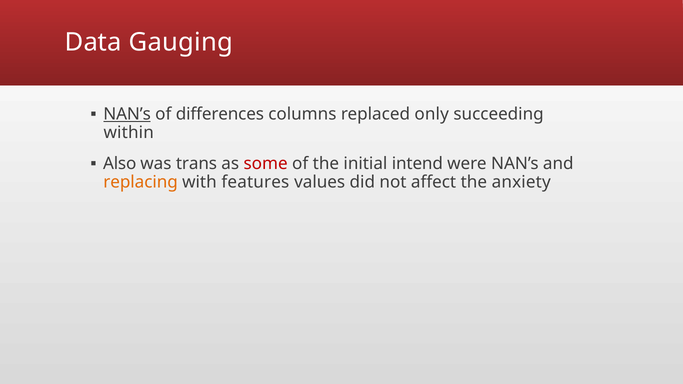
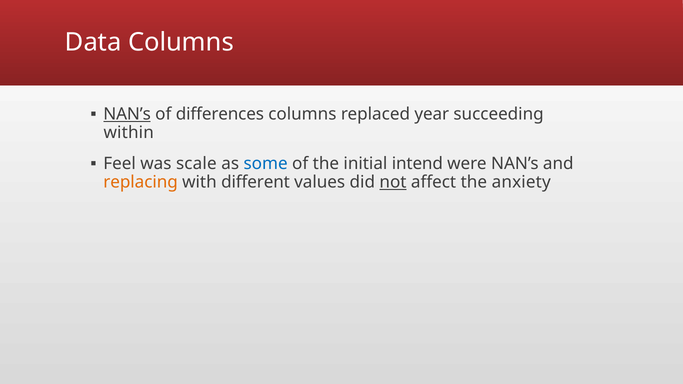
Data Gauging: Gauging -> Columns
only: only -> year
Also: Also -> Feel
trans: trans -> scale
some colour: red -> blue
features: features -> different
not underline: none -> present
